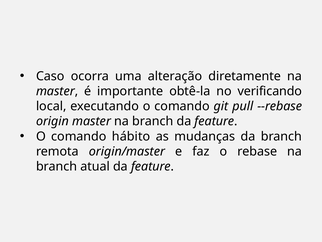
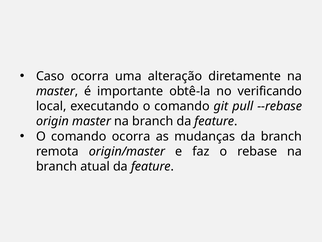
comando hábito: hábito -> ocorra
